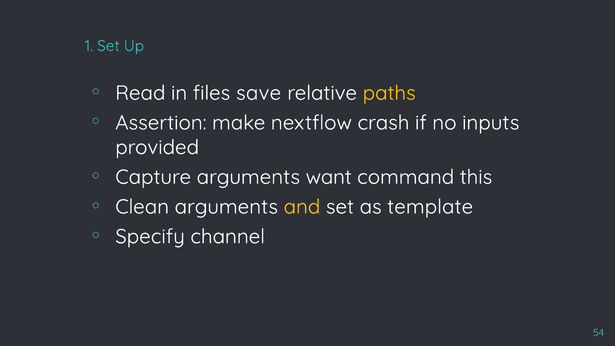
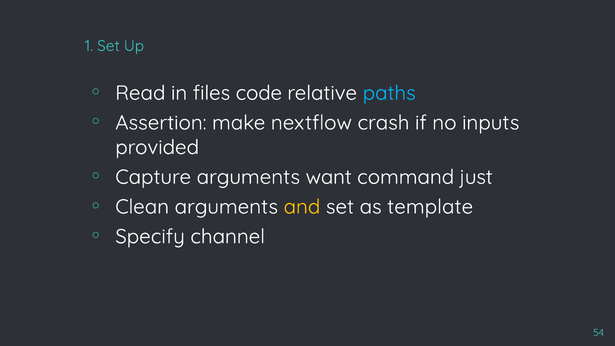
save: save -> code
paths colour: yellow -> light blue
this: this -> just
